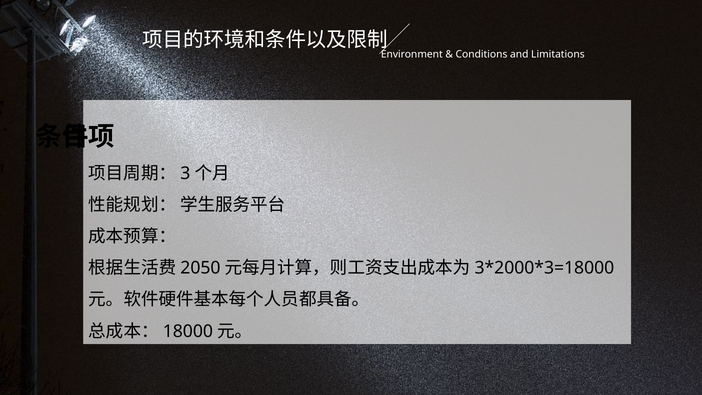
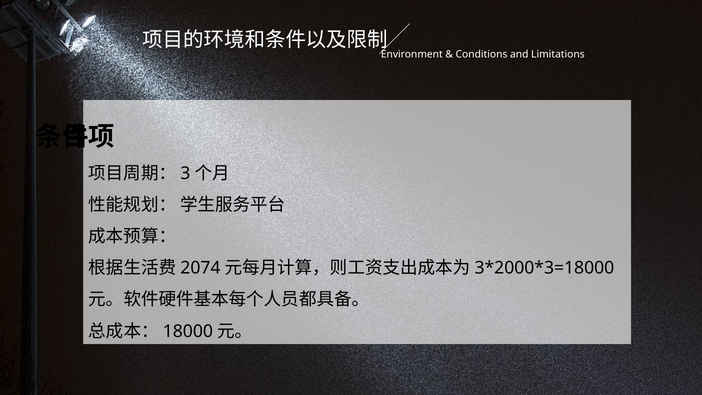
2050: 2050 -> 2074
